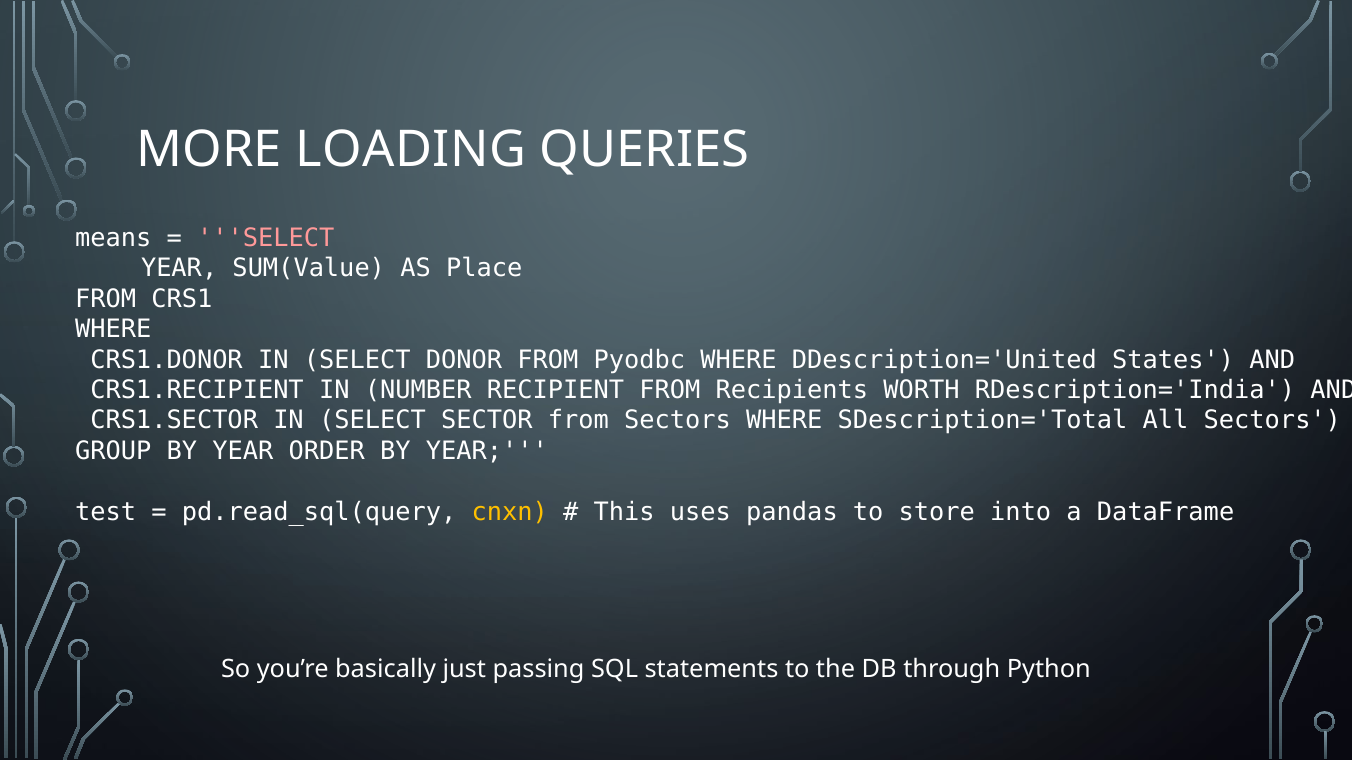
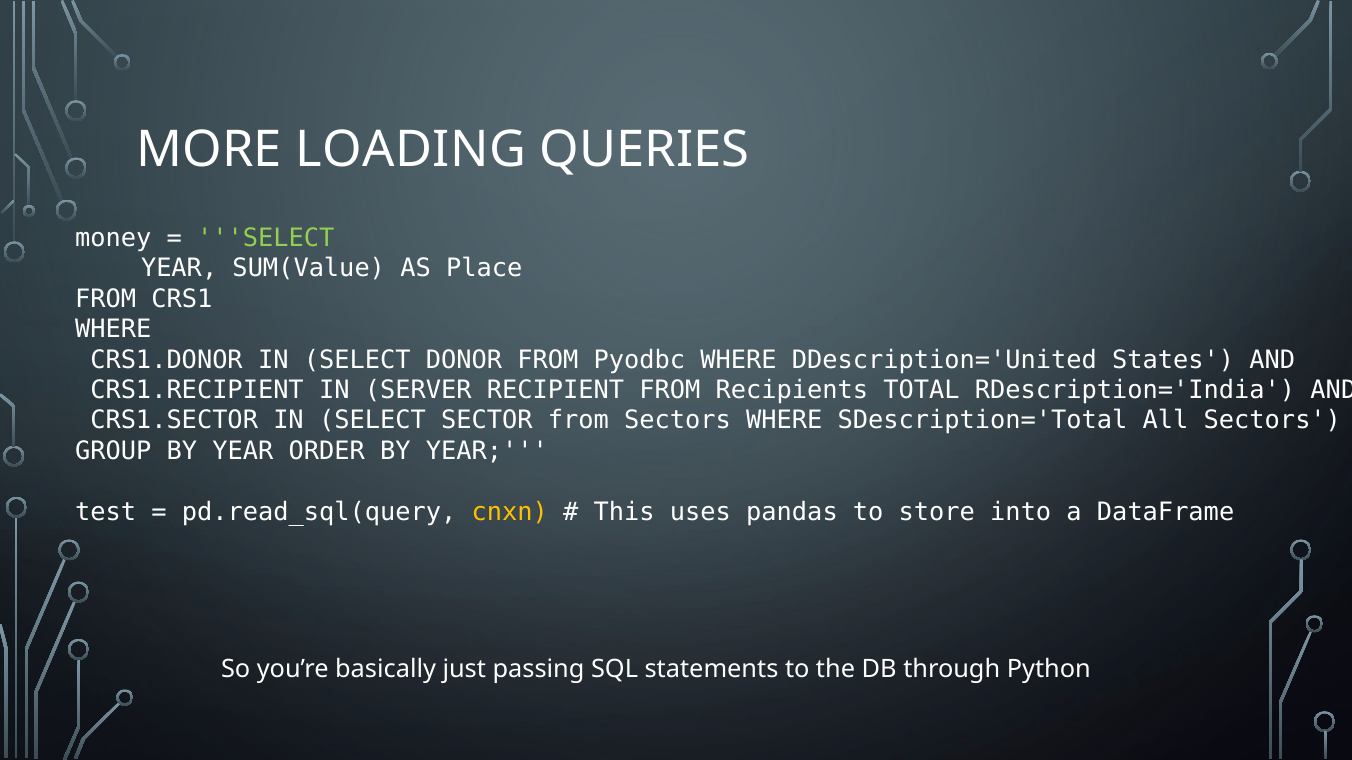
means: means -> money
SELECT at (266, 238) colour: pink -> light green
NUMBER: NUMBER -> SERVER
WORTH: WORTH -> TOTAL
